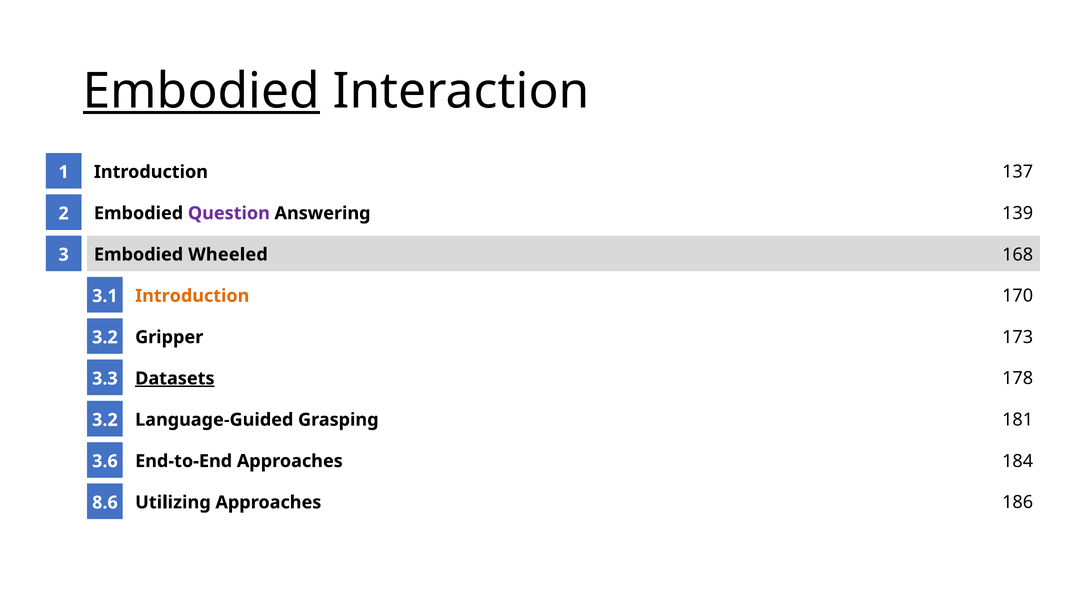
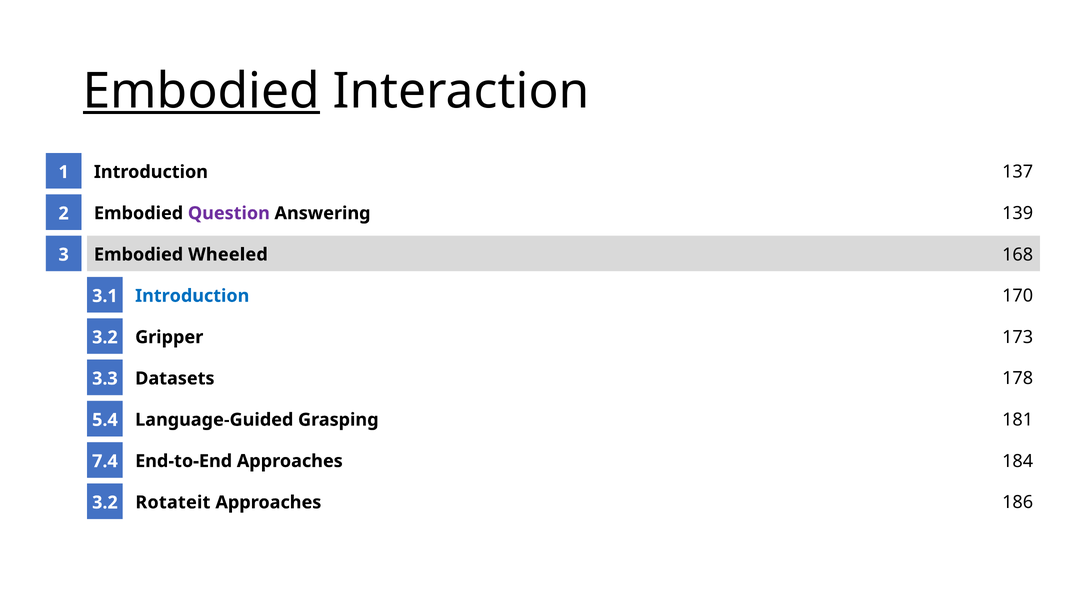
Introduction at (192, 296) colour: orange -> blue
Datasets underline: present -> none
3.2 at (105, 420): 3.2 -> 5.4
3.6: 3.6 -> 7.4
Utilizing: Utilizing -> Rotateit
8.6 at (105, 502): 8.6 -> 3.2
